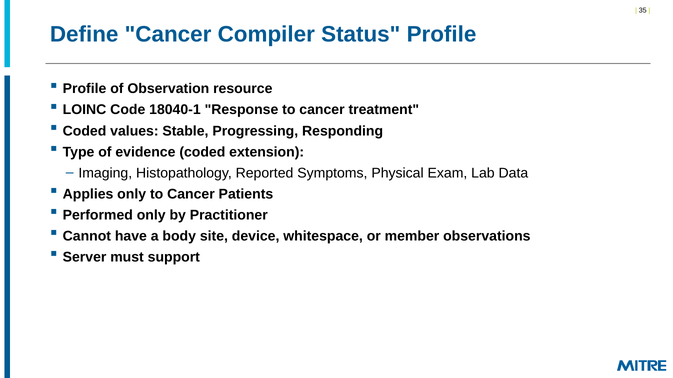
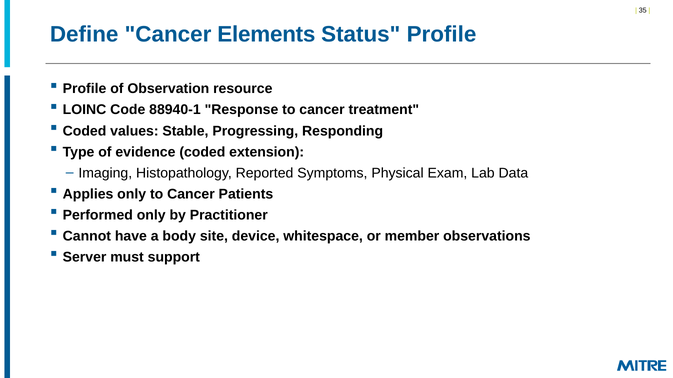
Compiler: Compiler -> Elements
18040-1: 18040-1 -> 88940-1
